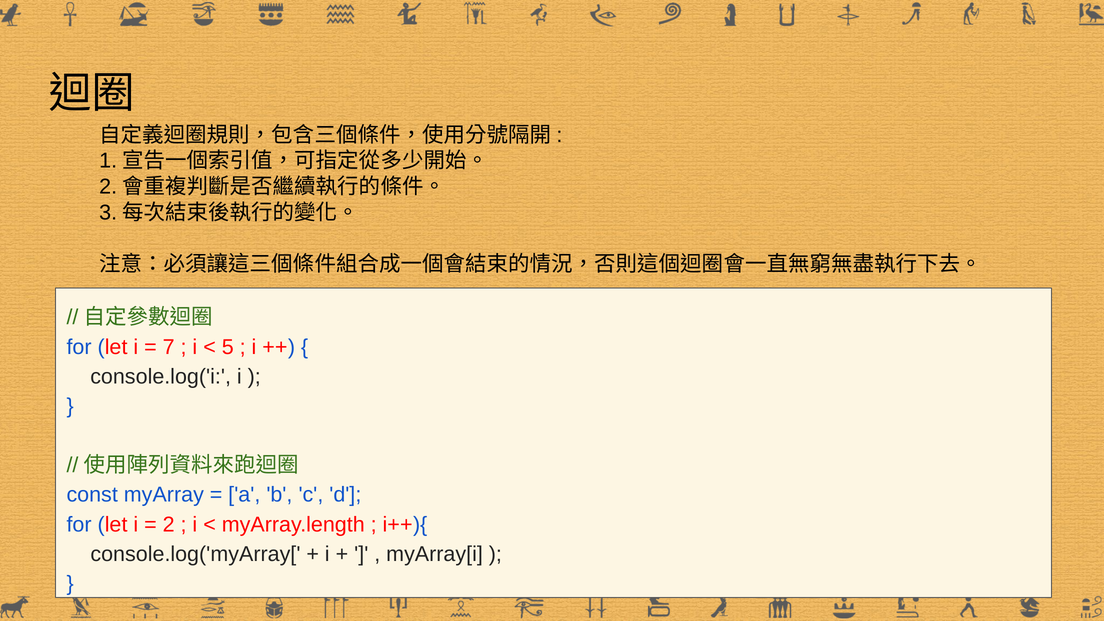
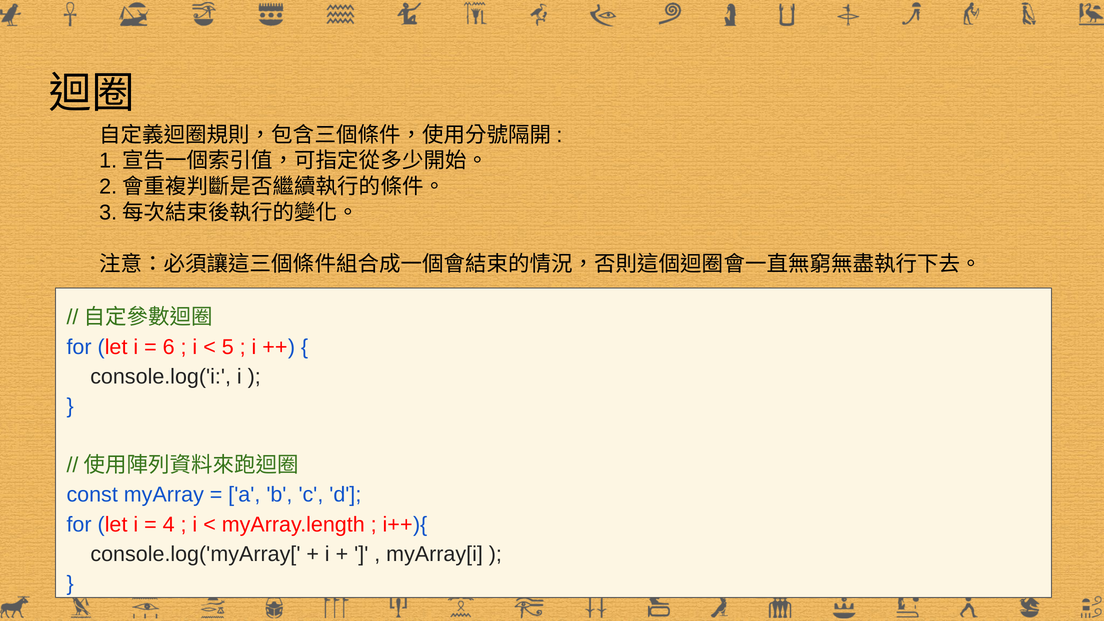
7: 7 -> 6
2: 2 -> 4
